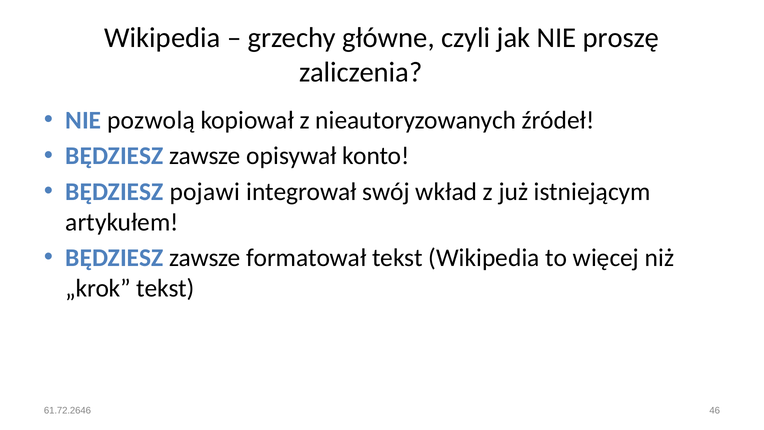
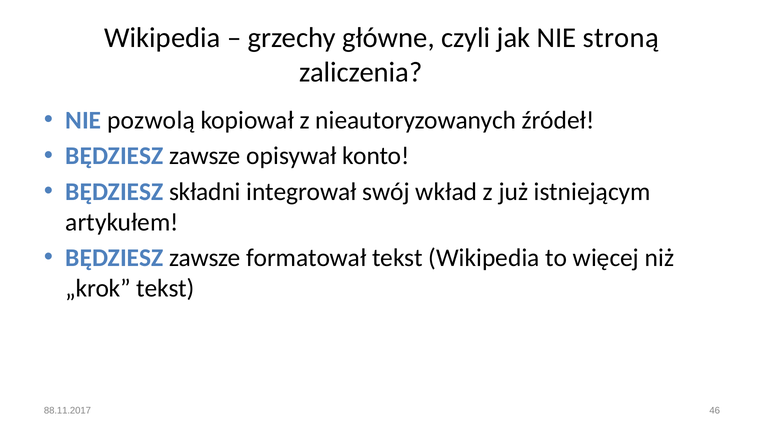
proszę: proszę -> stroną
pojawi: pojawi -> składni
61.72.2646: 61.72.2646 -> 88.11.2017
